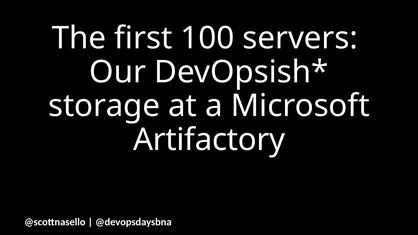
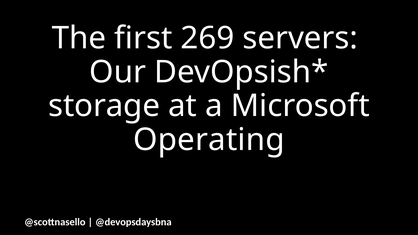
100: 100 -> 269
Artifactory: Artifactory -> Operating
